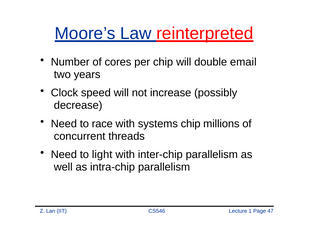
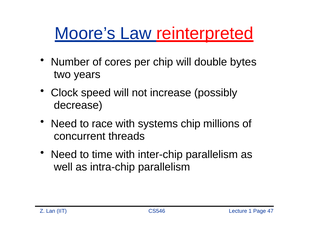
email: email -> bytes
light: light -> time
